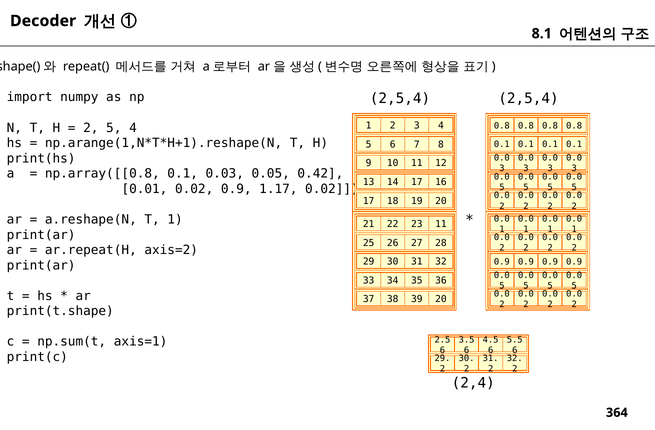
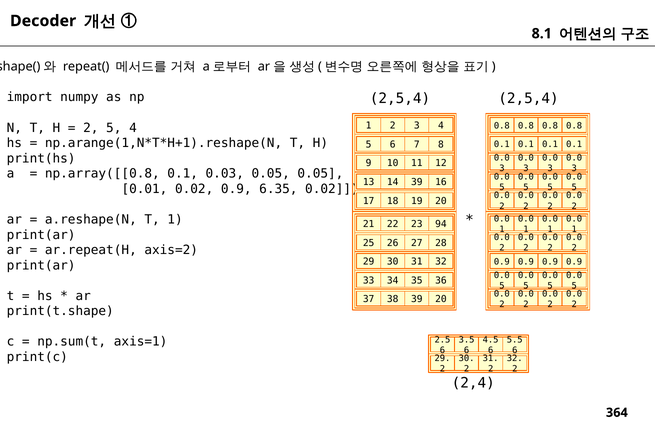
0.05 0.42: 0.42 -> 0.05
14 17: 17 -> 39
1.17: 1.17 -> 6.35
23 11: 11 -> 94
